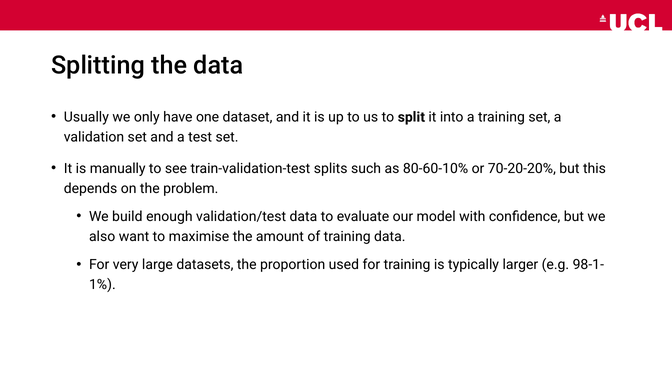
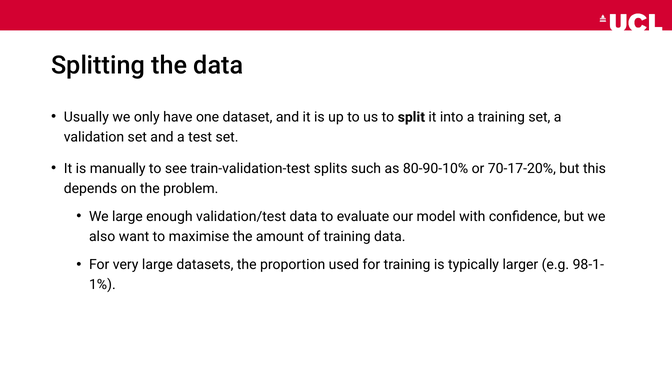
80-60-10%: 80-60-10% -> 80-90-10%
70-20-20%: 70-20-20% -> 70-17-20%
We build: build -> large
